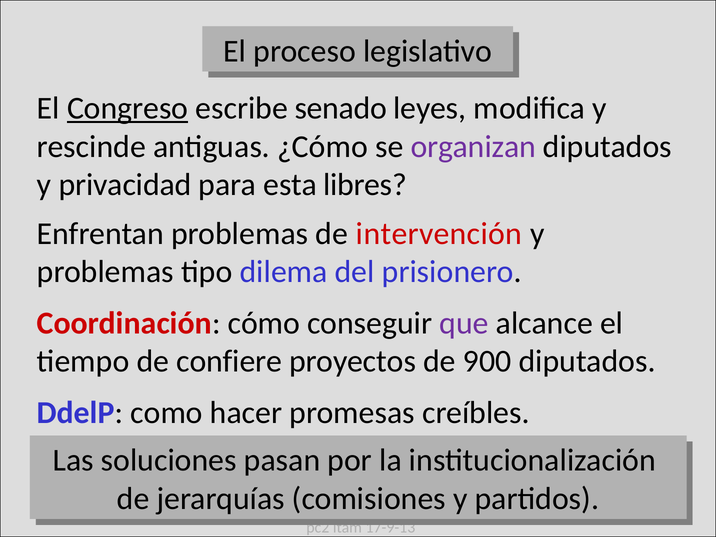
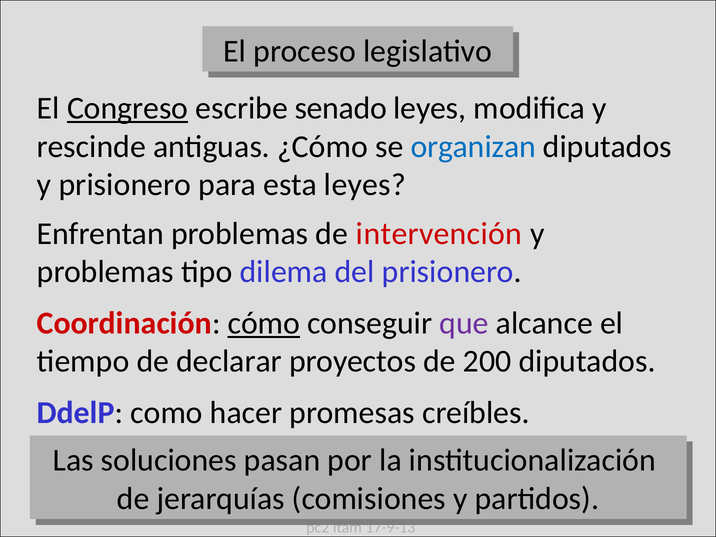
organizan colour: purple -> blue
y privacidad: privacidad -> prisionero
esta libres: libres -> leyes
cómo underline: none -> present
confiere: confiere -> declarar
900: 900 -> 200
